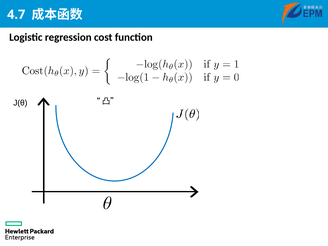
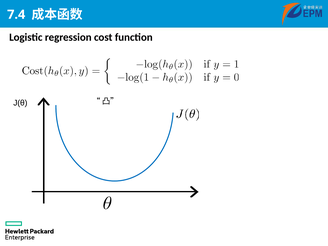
4.7: 4.7 -> 7.4
